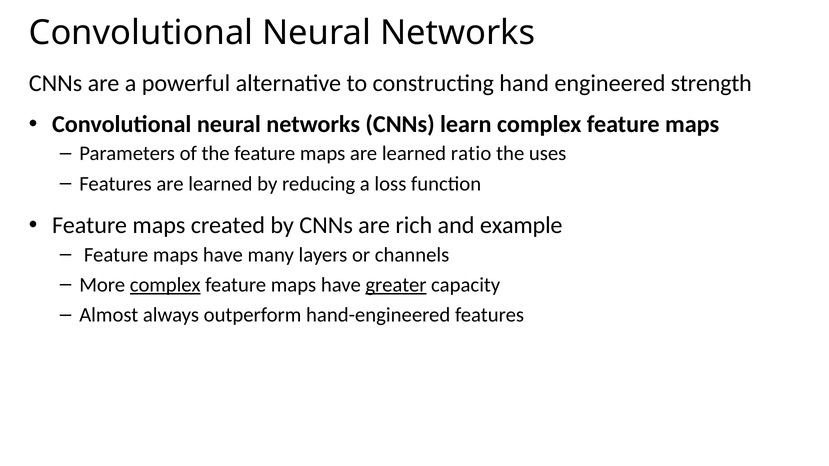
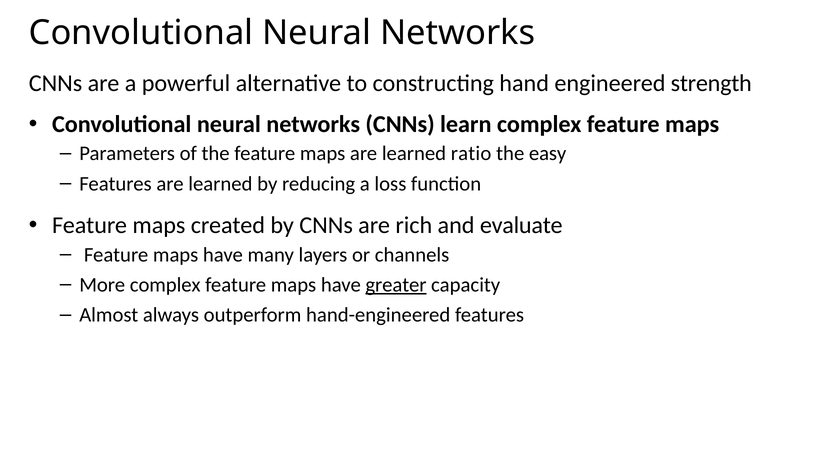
uses: uses -> easy
example: example -> evaluate
complex at (165, 285) underline: present -> none
